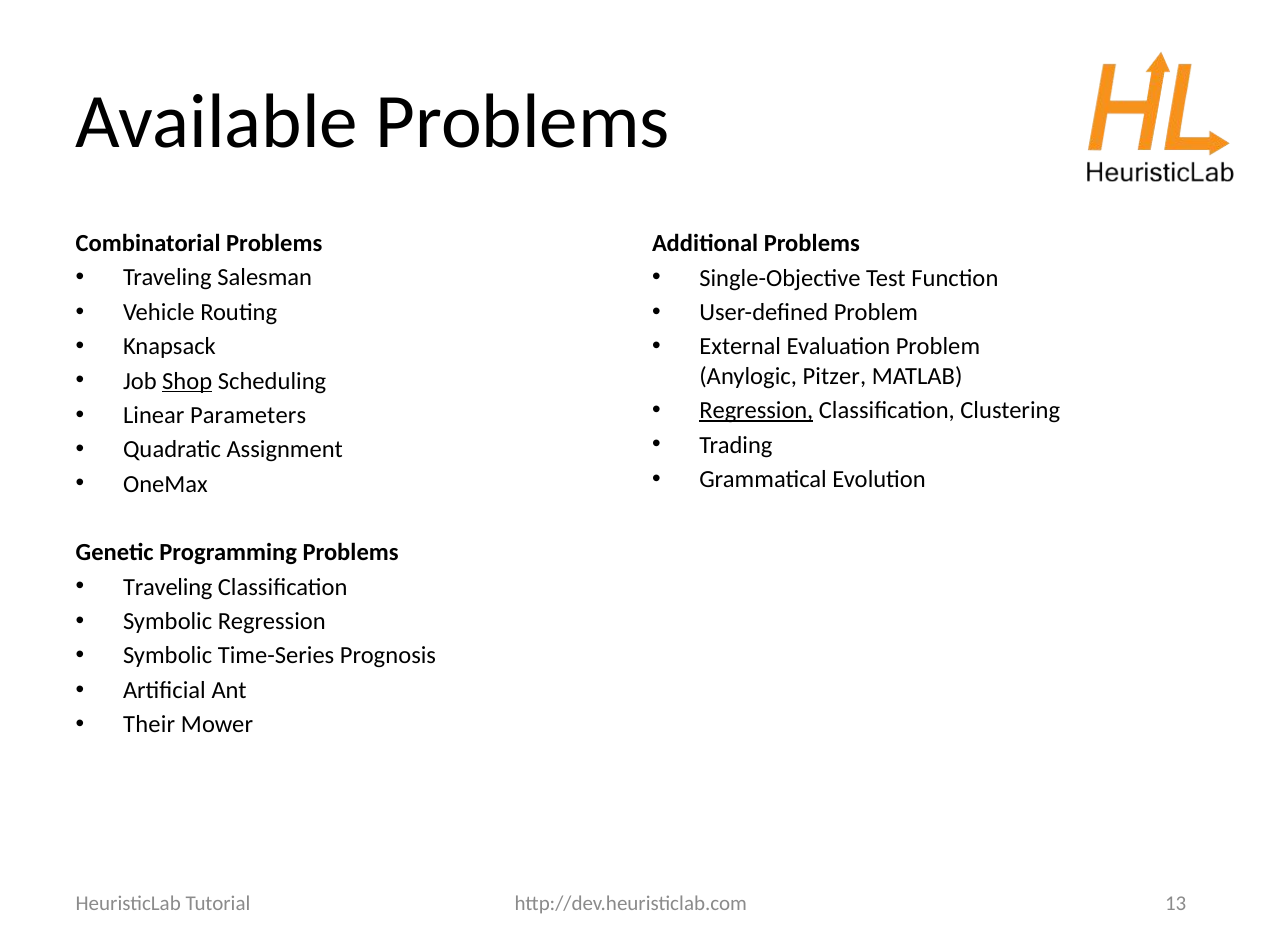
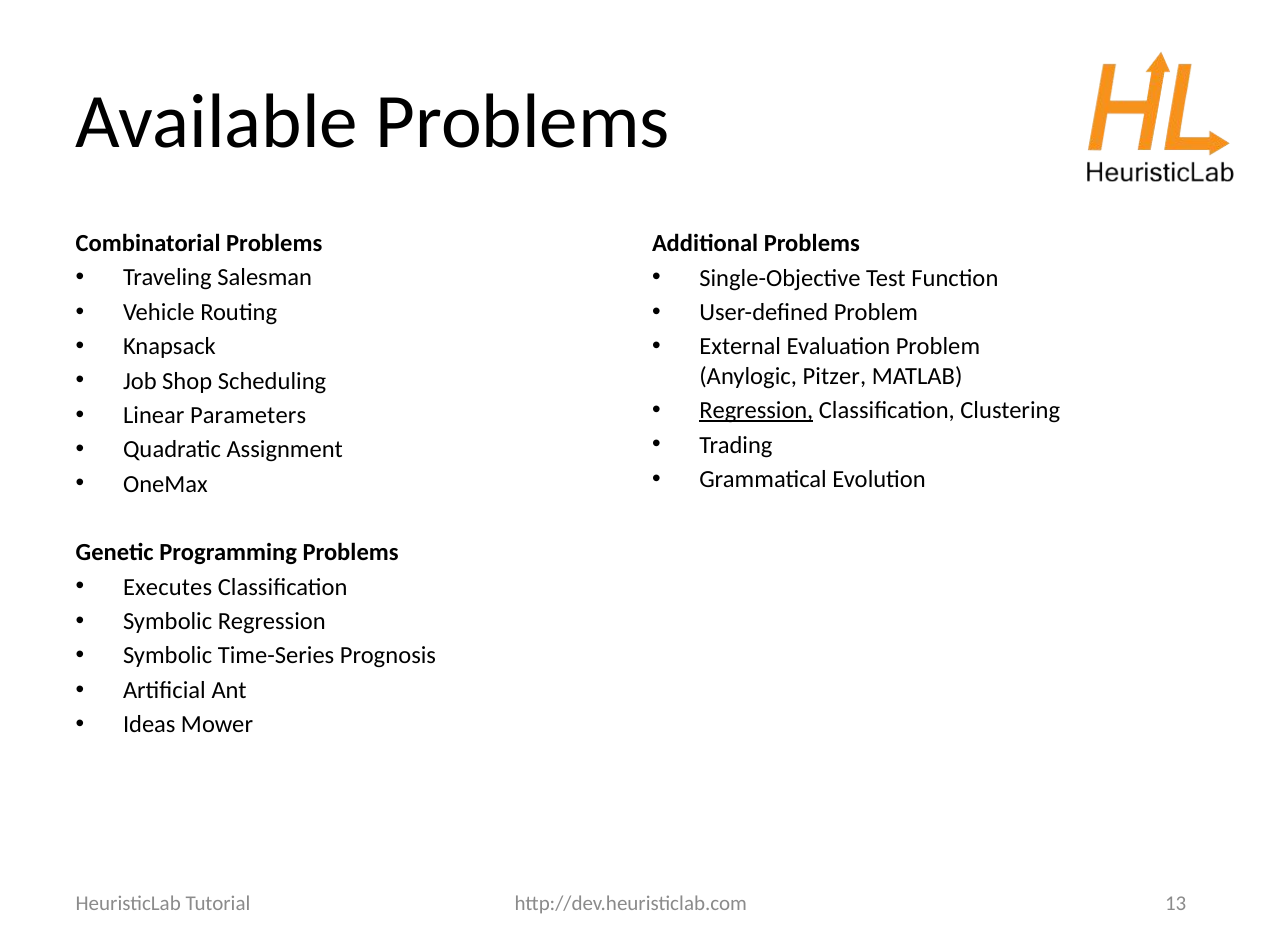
Shop underline: present -> none
Traveling at (168, 587): Traveling -> Executes
Their: Their -> Ideas
